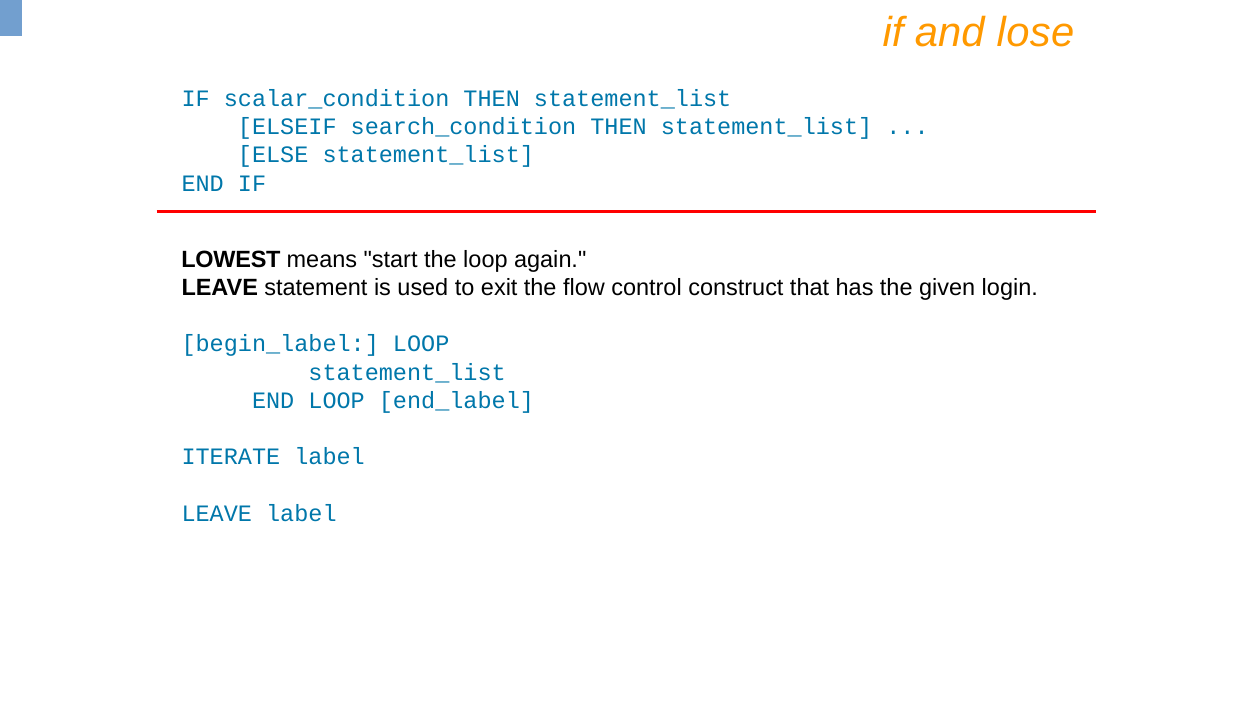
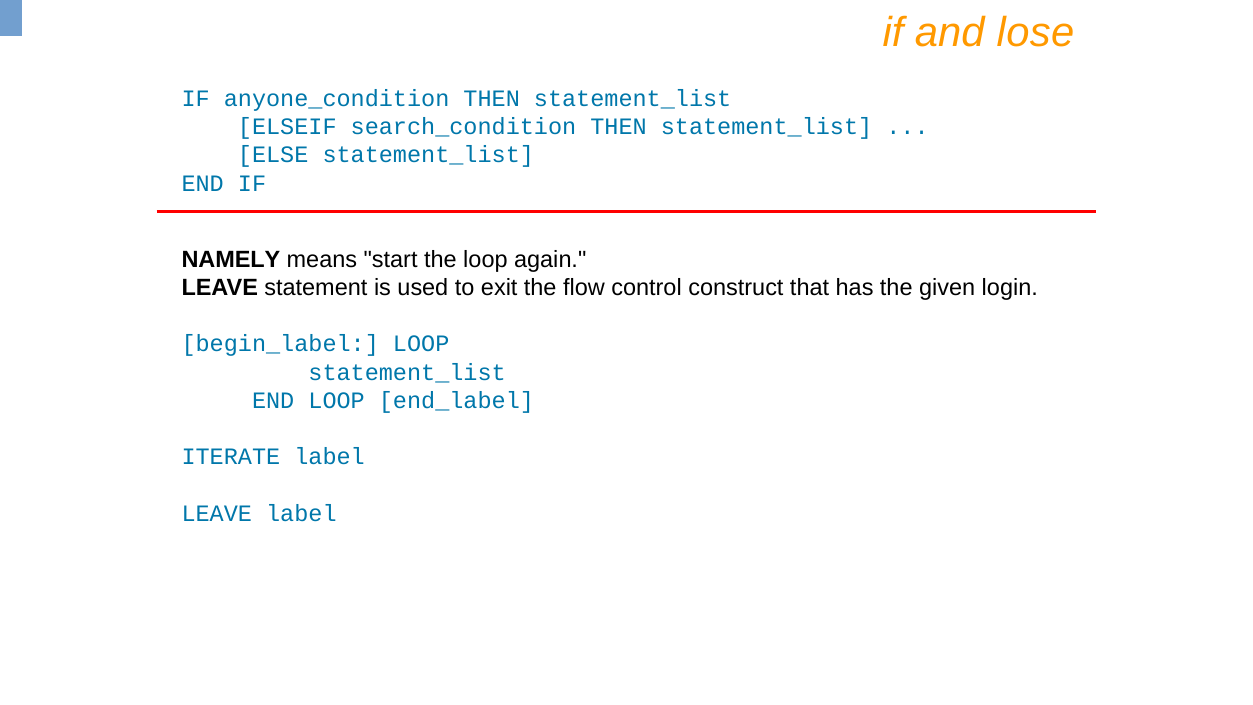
scalar_condition: scalar_condition -> anyone_condition
LOWEST: LOWEST -> NAMELY
